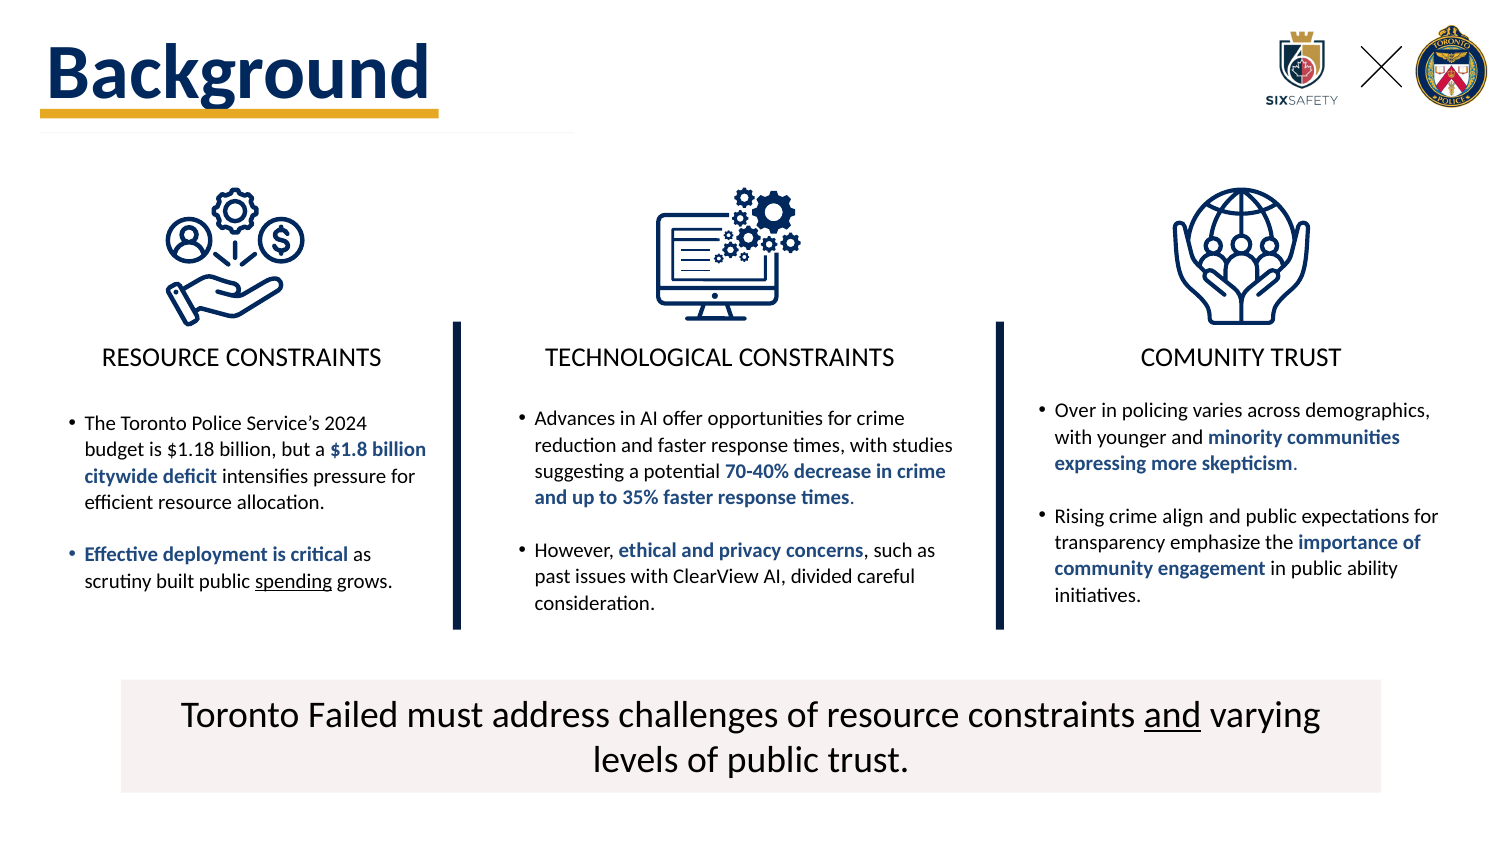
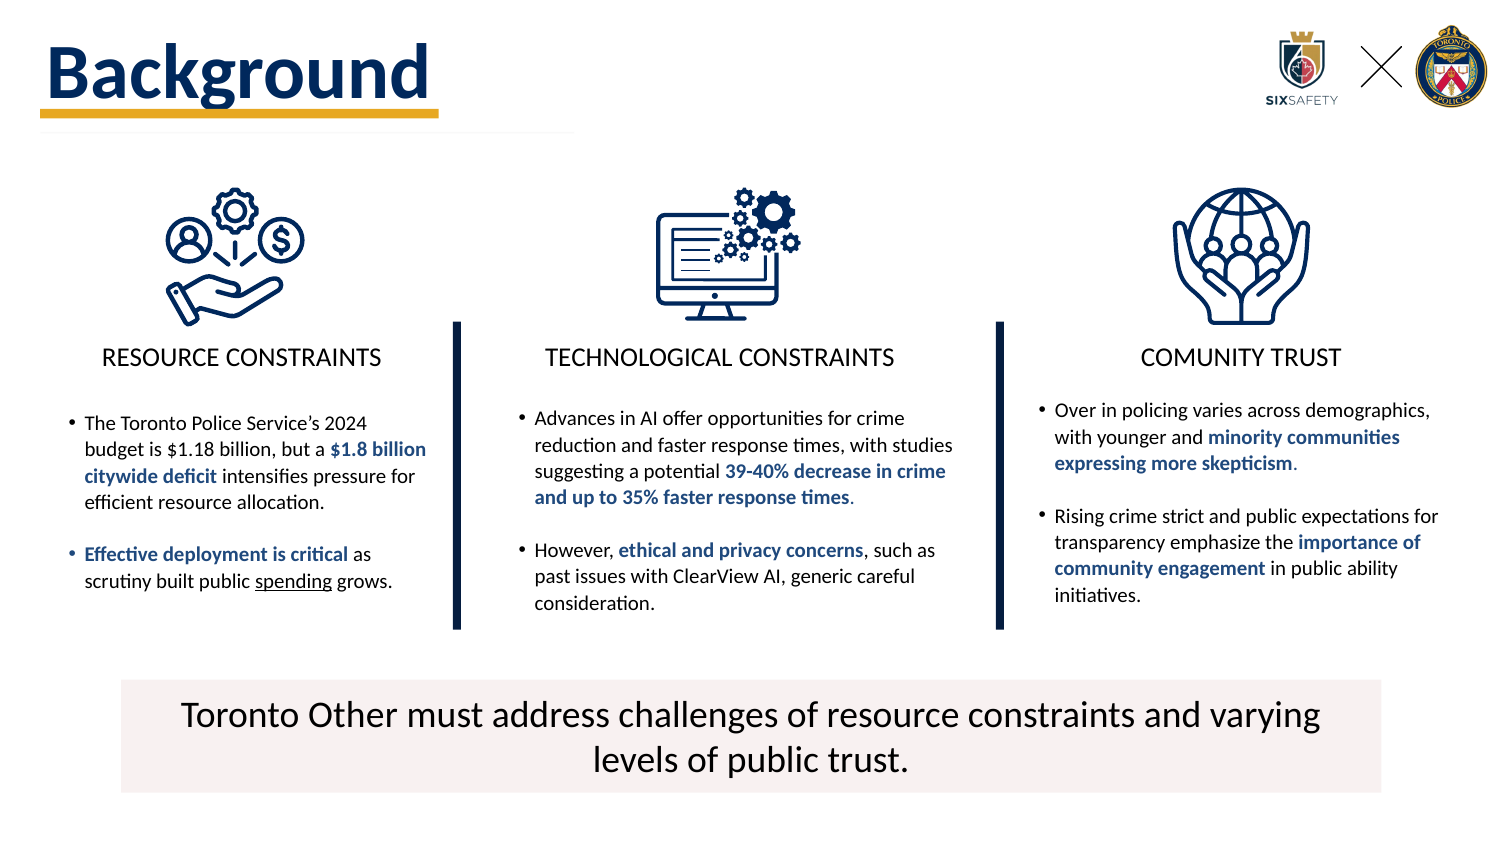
70-40%: 70-40% -> 39-40%
align: align -> strict
divided: divided -> generic
Failed: Failed -> Other
and at (1173, 715) underline: present -> none
